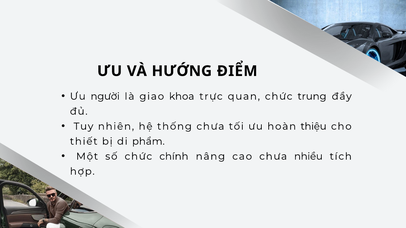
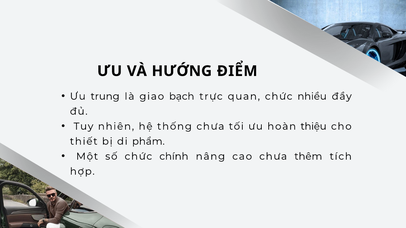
người: người -> trung
khoa: khoa -> bạch
trung: trung -> nhiều
nhiều: nhiều -> thêm
